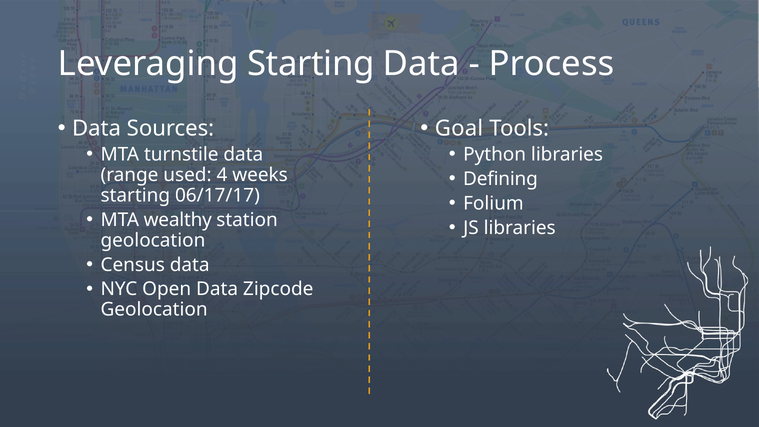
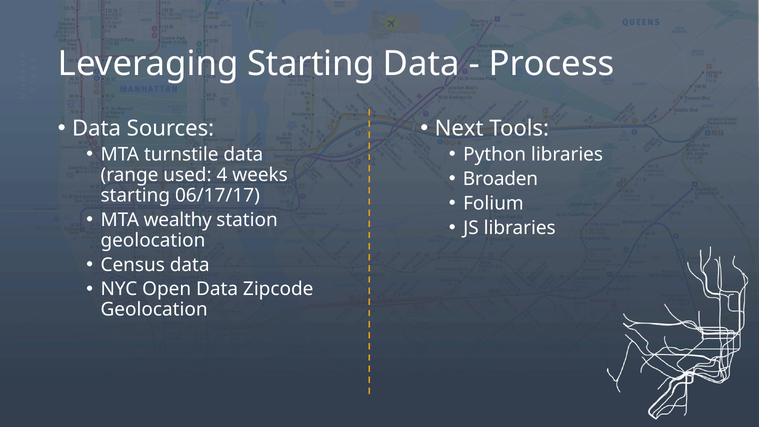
Goal: Goal -> Next
Defining: Defining -> Broaden
